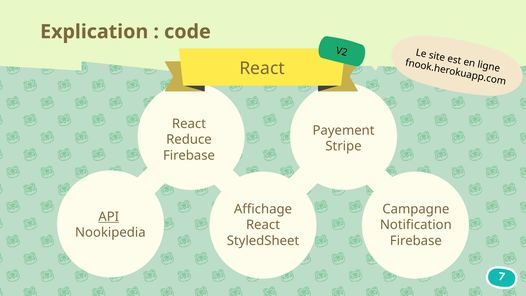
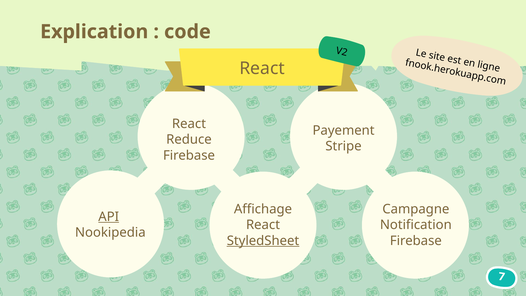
StyledSheet underline: none -> present
